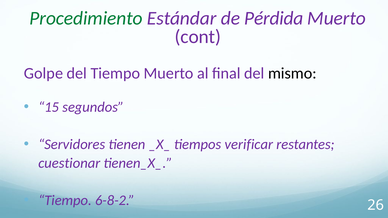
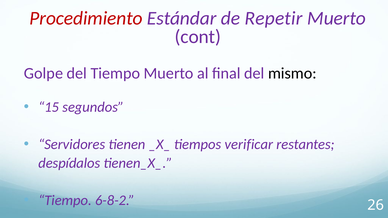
Procedimiento colour: green -> red
Pérdida: Pérdida -> Repetir
cuestionar: cuestionar -> despídalos
